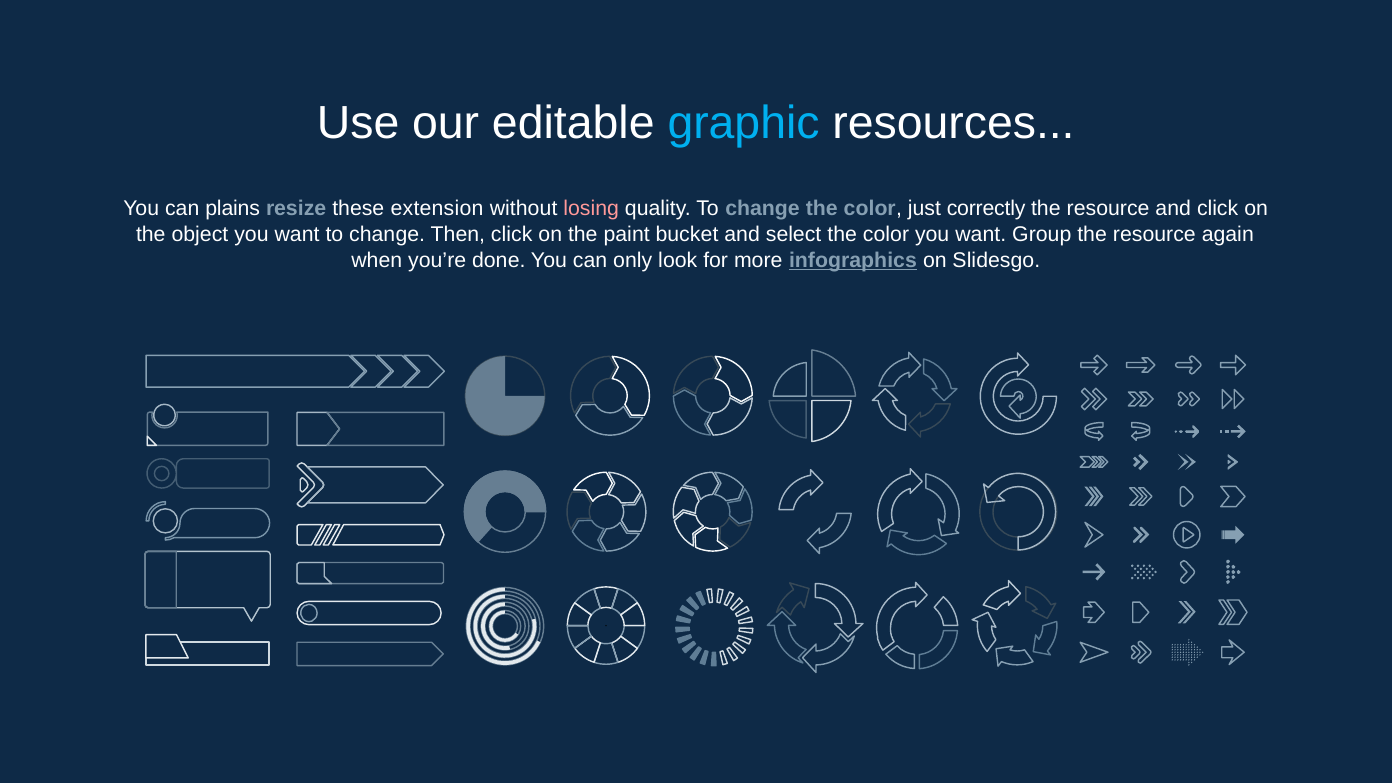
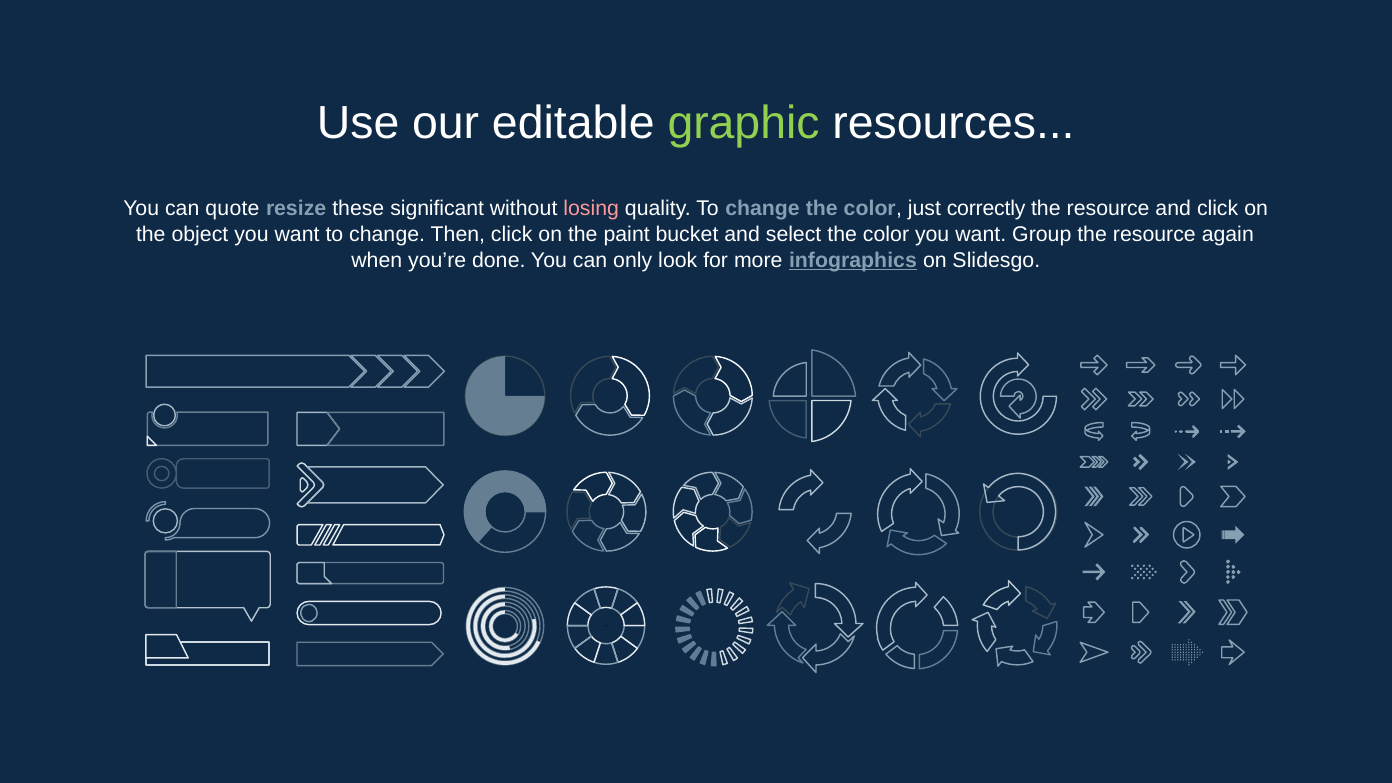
graphic colour: light blue -> light green
plains: plains -> quote
extension: extension -> significant
